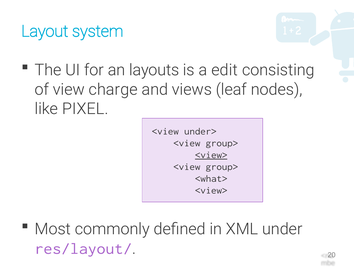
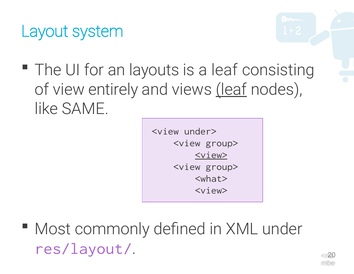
a edit: edit -> leaf
charge: charge -> entirely
leaf at (231, 89) underline: none -> present
PIXEL: PIXEL -> SAME
